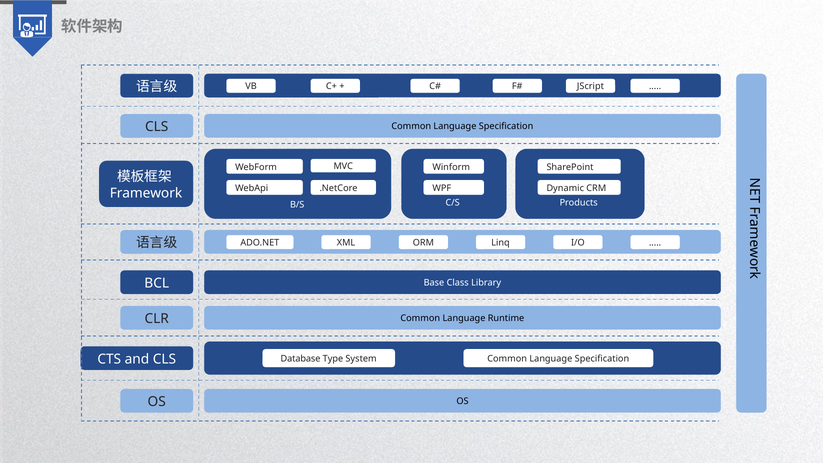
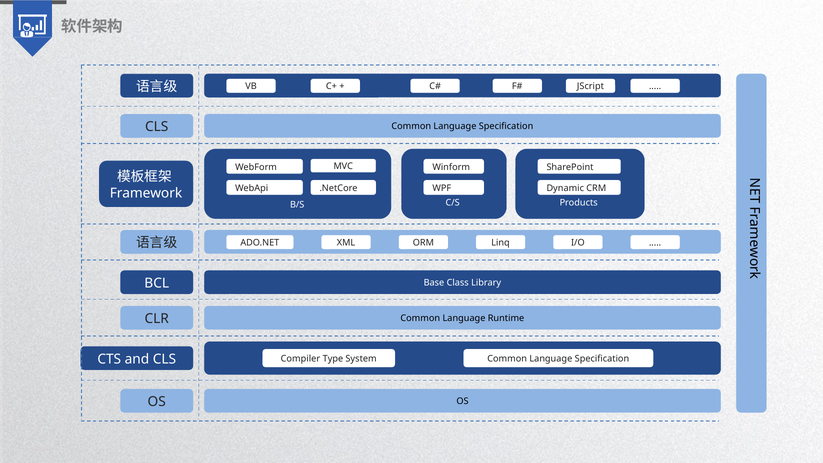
Database: Database -> Compiler
